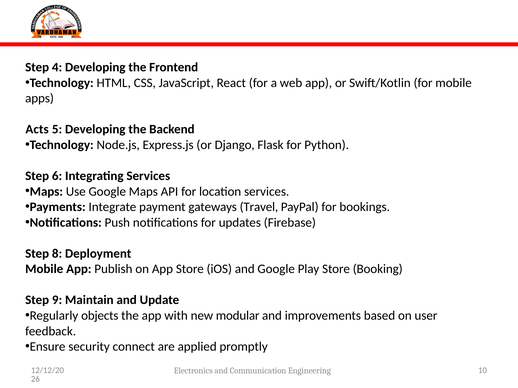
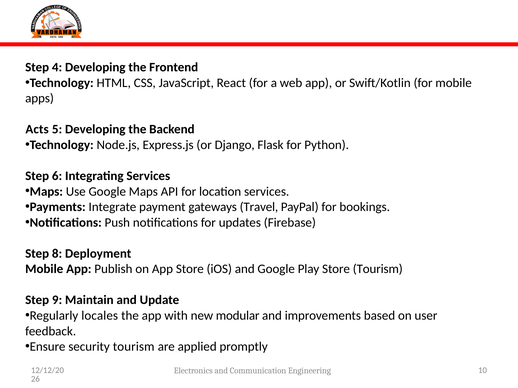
Store Booking: Booking -> Tourism
objects: objects -> locales
security connect: connect -> tourism
